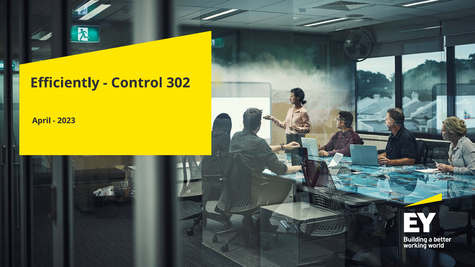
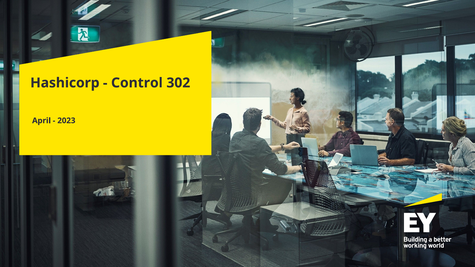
Efficiently: Efficiently -> Hashicorp
